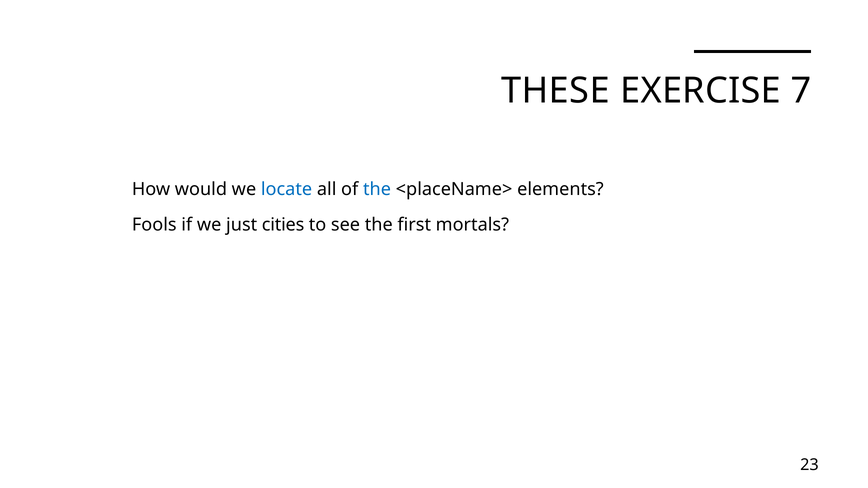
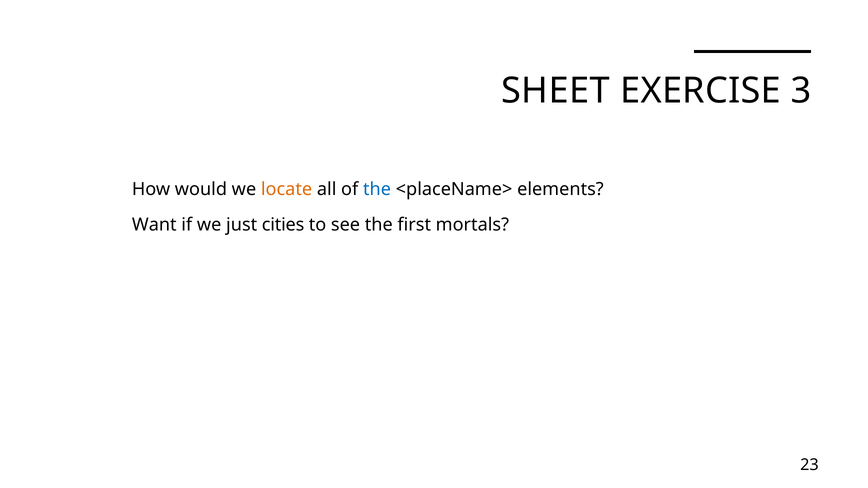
THESE: THESE -> SHEET
7: 7 -> 3
locate colour: blue -> orange
Fools: Fools -> Want
